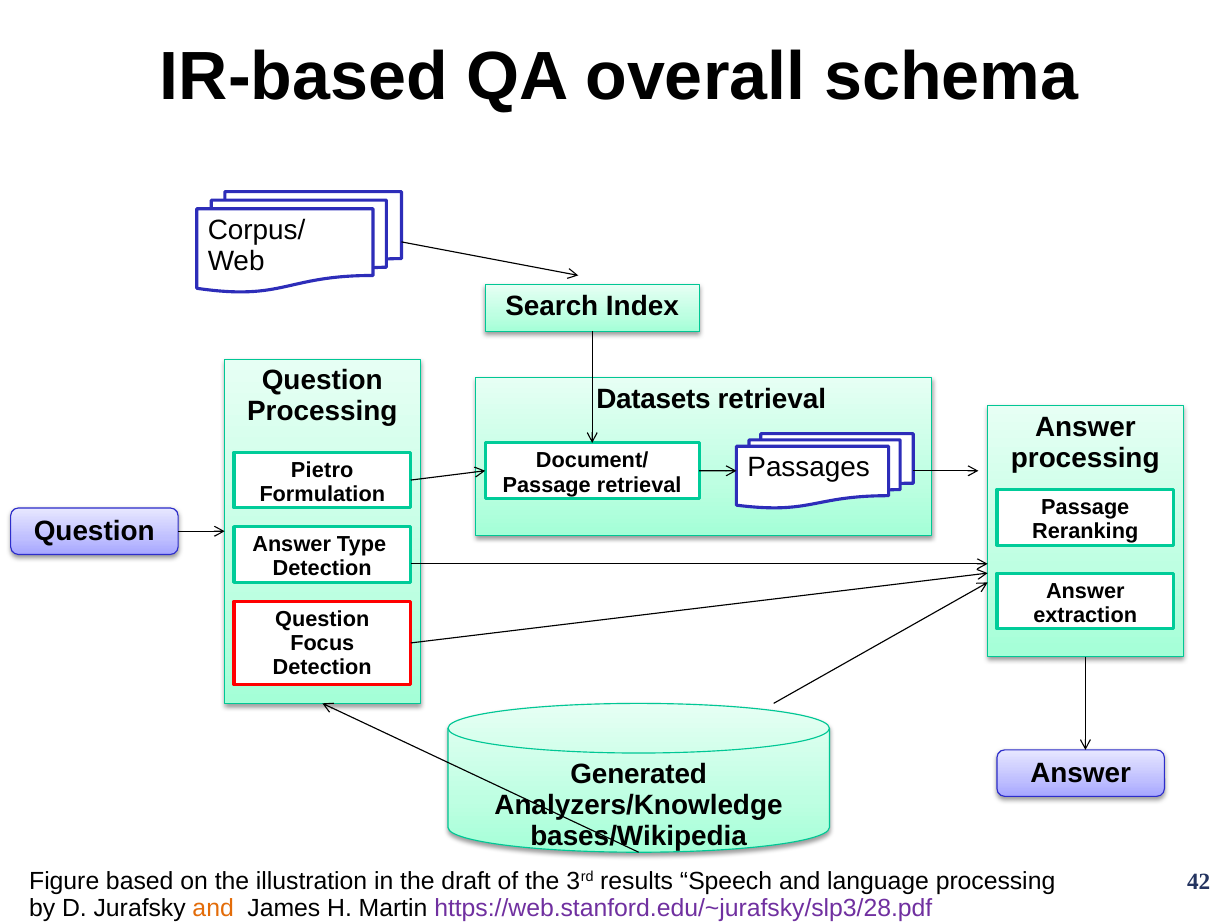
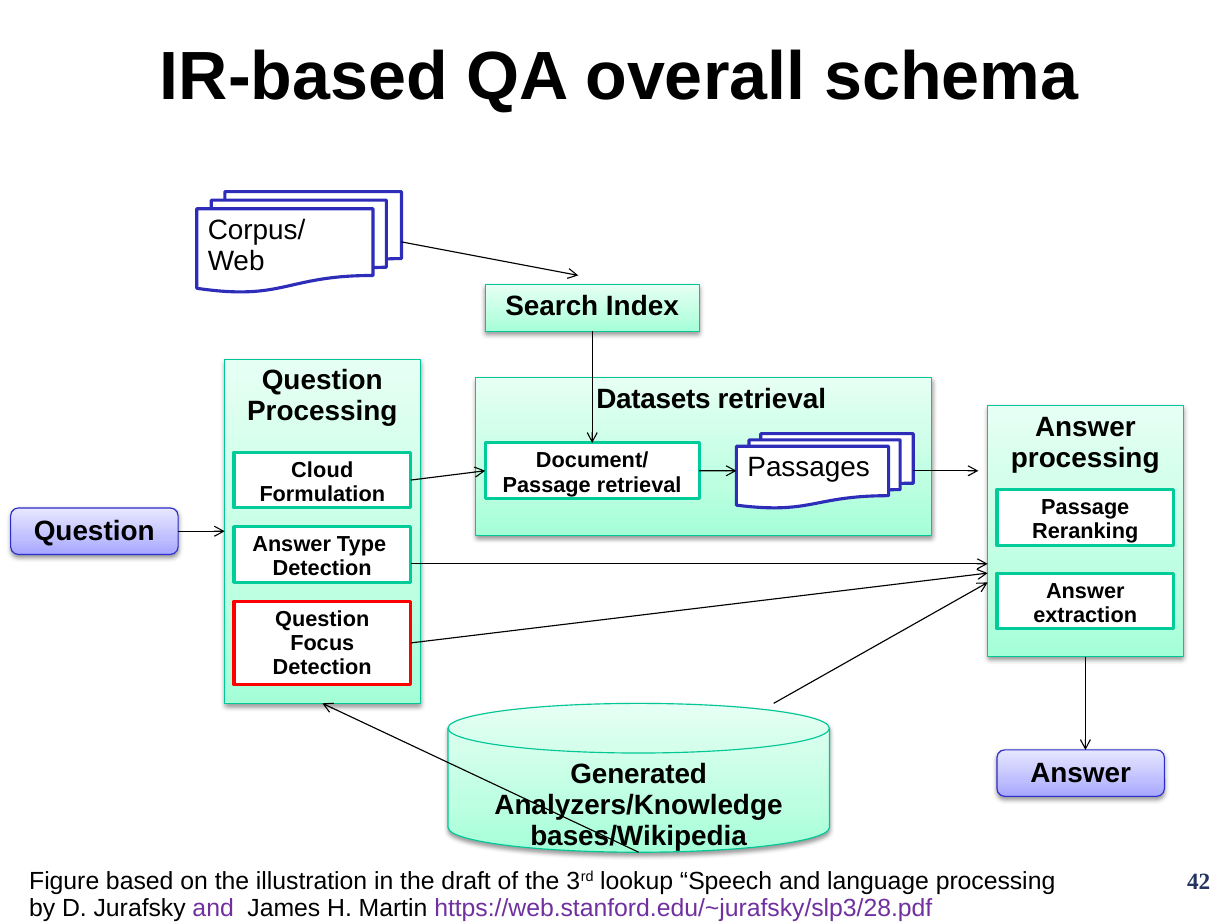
Pietro: Pietro -> Cloud
results: results -> lookup
and at (213, 909) colour: orange -> purple
